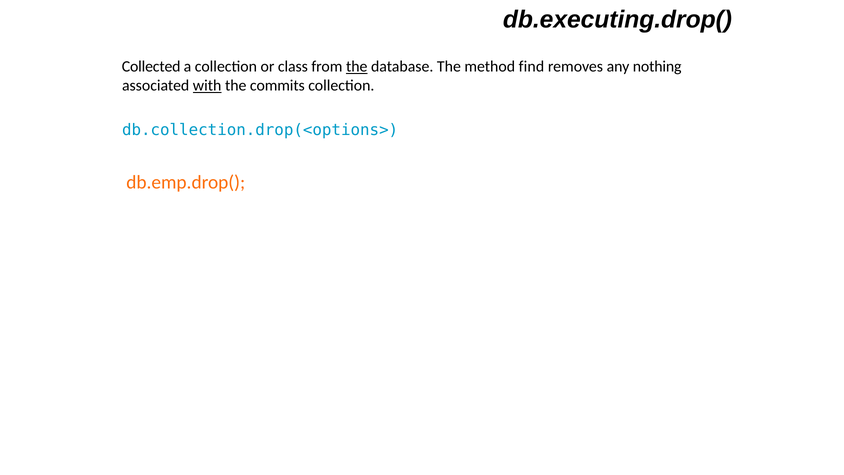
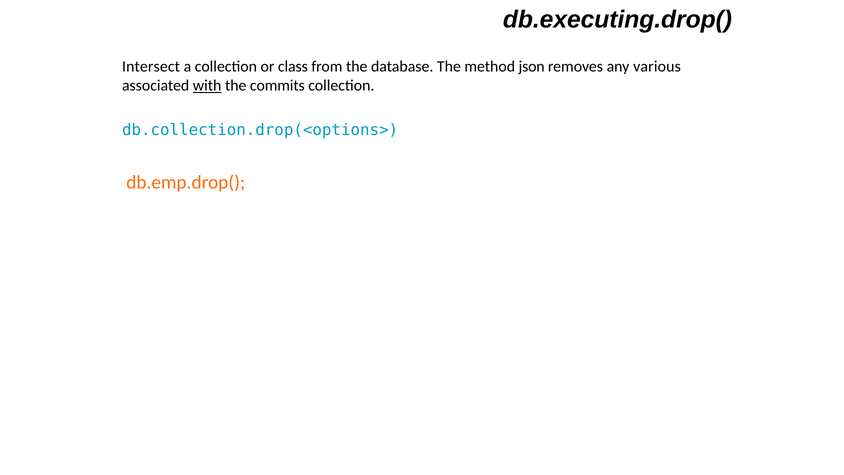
Collected: Collected -> Intersect
the at (357, 66) underline: present -> none
find: find -> json
nothing: nothing -> various
